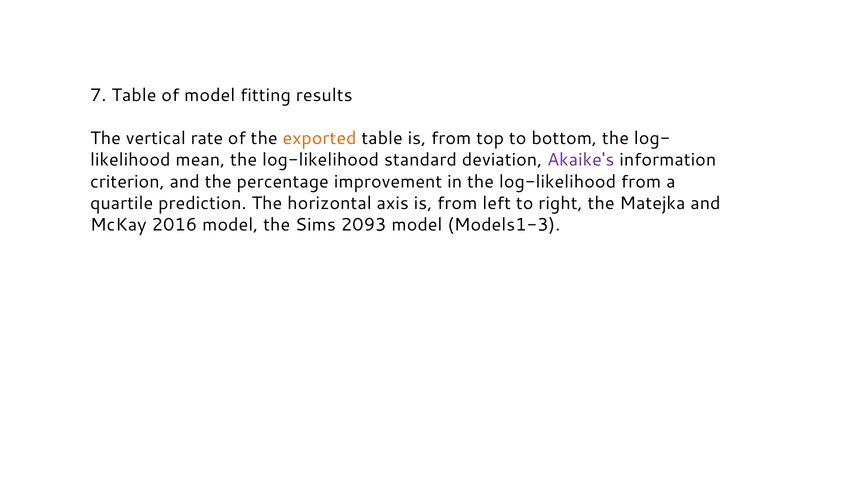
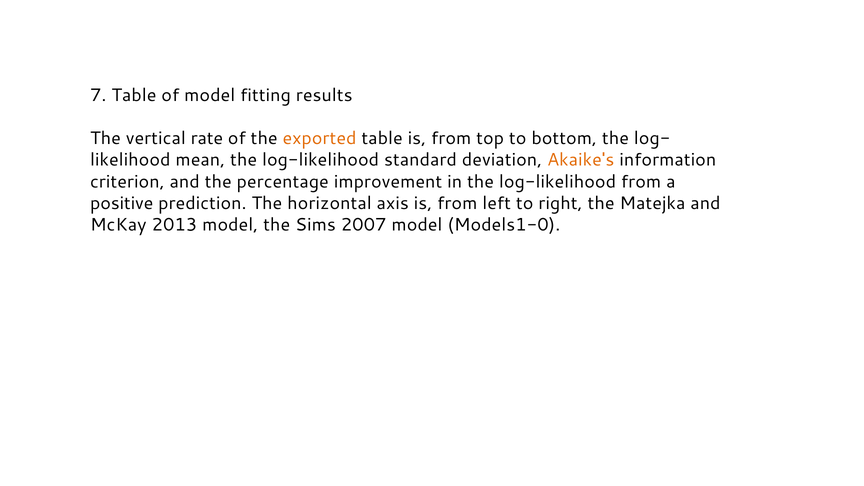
Akaike's colour: purple -> orange
quartile: quartile -> positive
2016: 2016 -> 2013
2093: 2093 -> 2007
Models1-3: Models1-3 -> Models1-0
